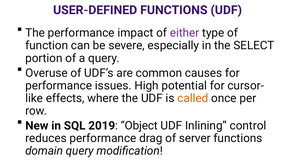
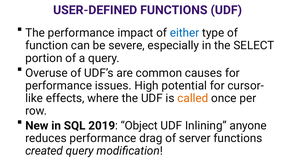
either colour: purple -> blue
control: control -> anyone
domain: domain -> created
